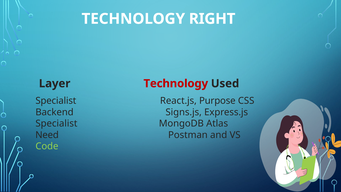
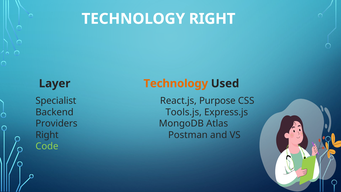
Technology at (176, 83) colour: red -> orange
Signs.js: Signs.js -> Tools.js
Specialist at (56, 123): Specialist -> Providers
Need at (47, 135): Need -> Right
